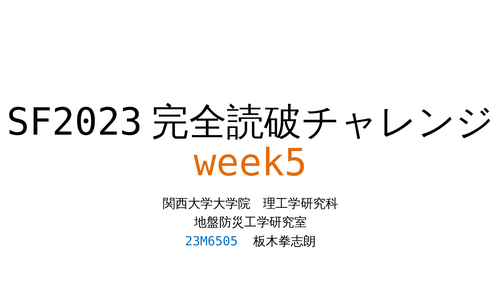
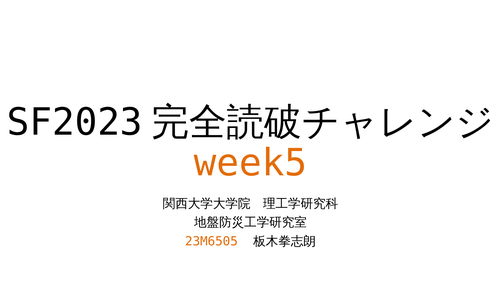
23M6505 colour: blue -> orange
